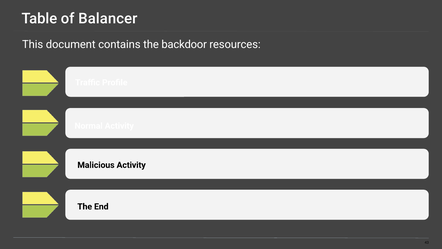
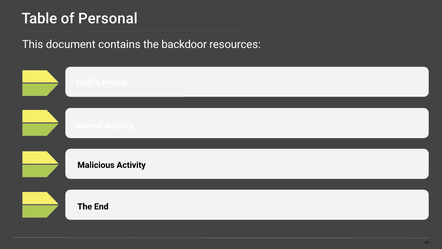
Balancer: Balancer -> Personal
